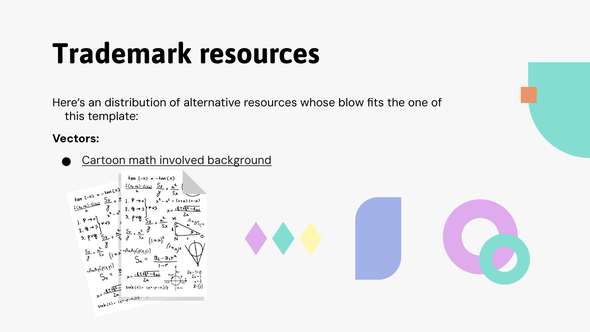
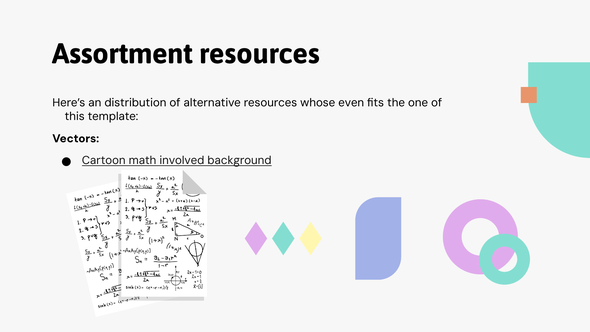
Trademark: Trademark -> Assortment
blow: blow -> even
